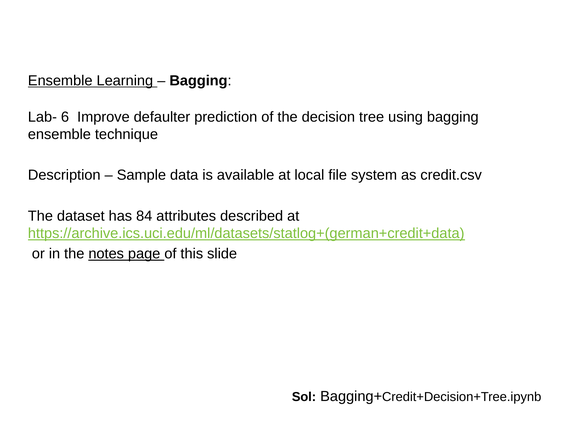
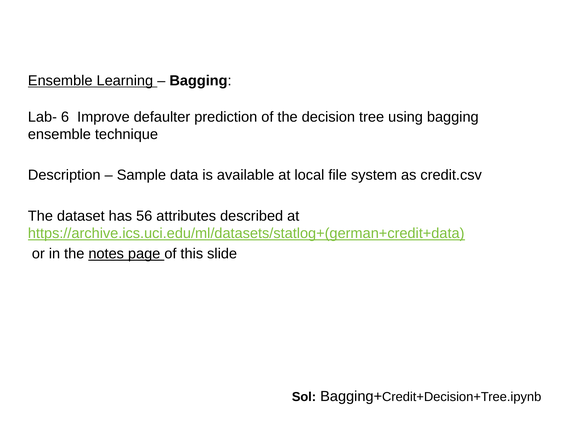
84: 84 -> 56
